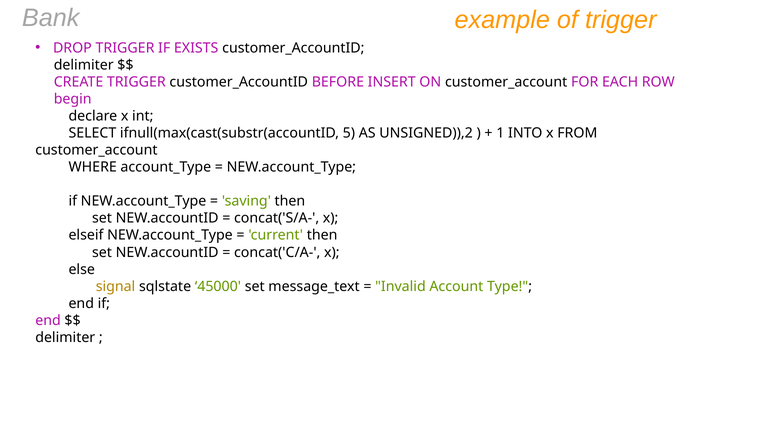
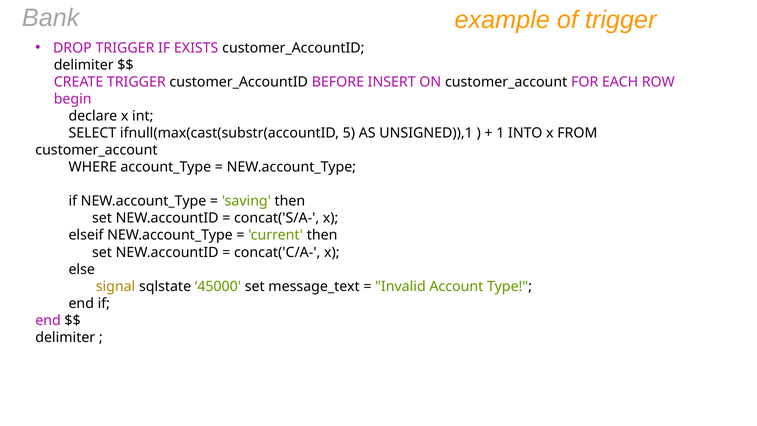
UNSIGNED)),2: UNSIGNED)),2 -> UNSIGNED)),1
